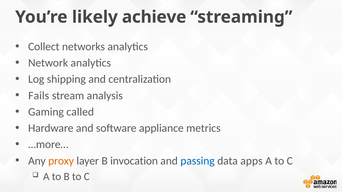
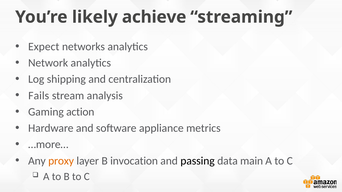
Collect: Collect -> Expect
called: called -> action
passing colour: blue -> black
apps: apps -> main
